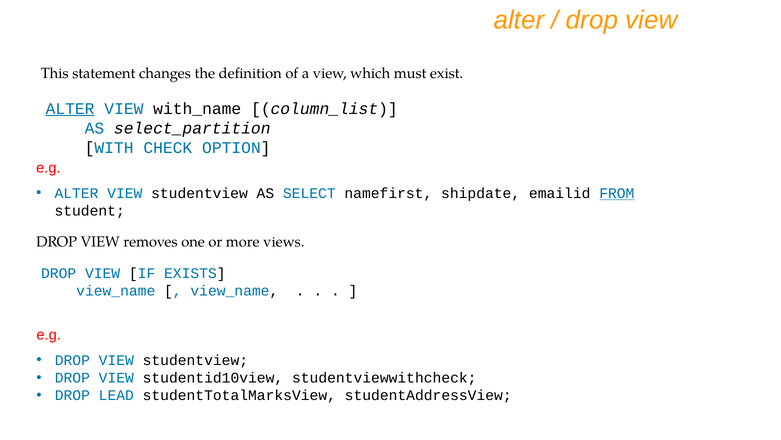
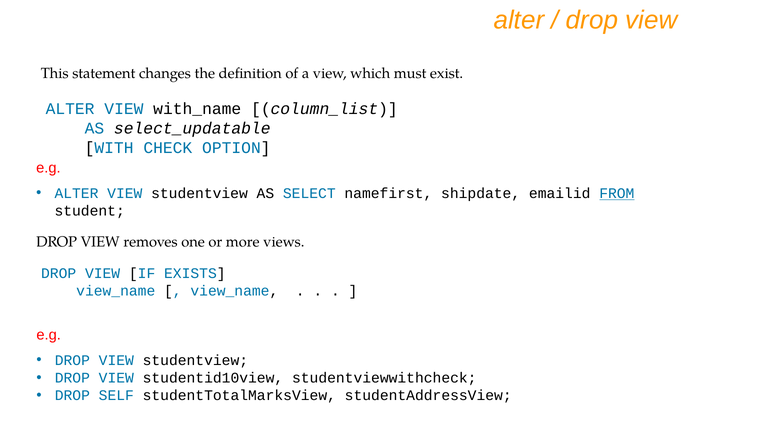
ALTER at (70, 109) underline: present -> none
select_partition: select_partition -> select_updatable
LEAD: LEAD -> SELF
